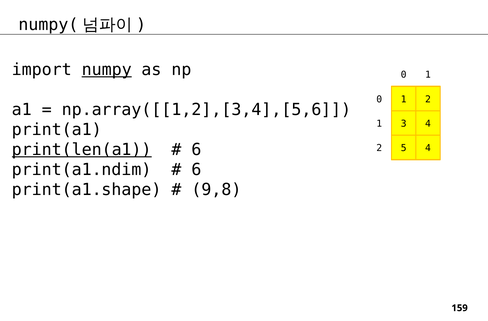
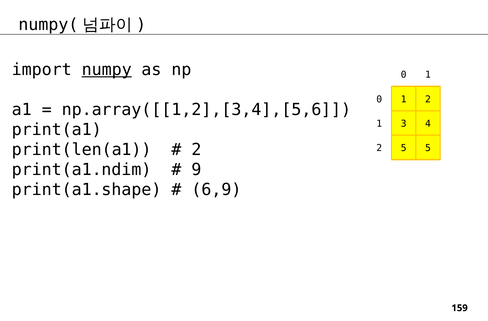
print(len(a1 underline: present -> none
6 at (197, 149): 6 -> 2
5 4: 4 -> 5
6 at (197, 169): 6 -> 9
9,8: 9,8 -> 6,9
